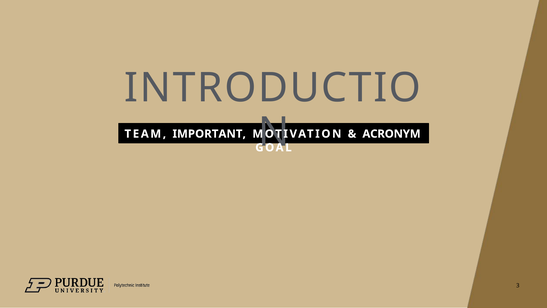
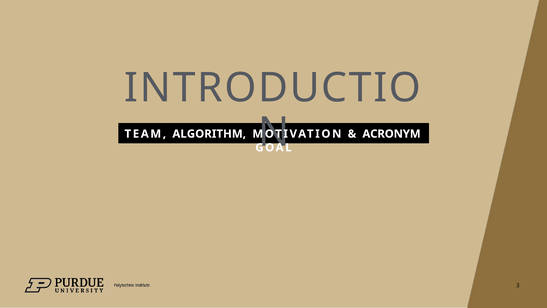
IMPORTANT: IMPORTANT -> ALGORITHM
